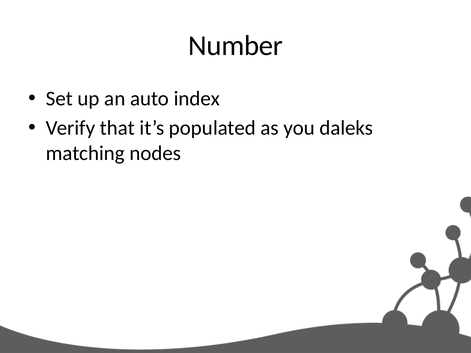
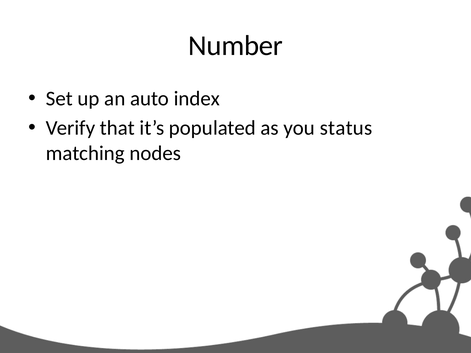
daleks: daleks -> status
